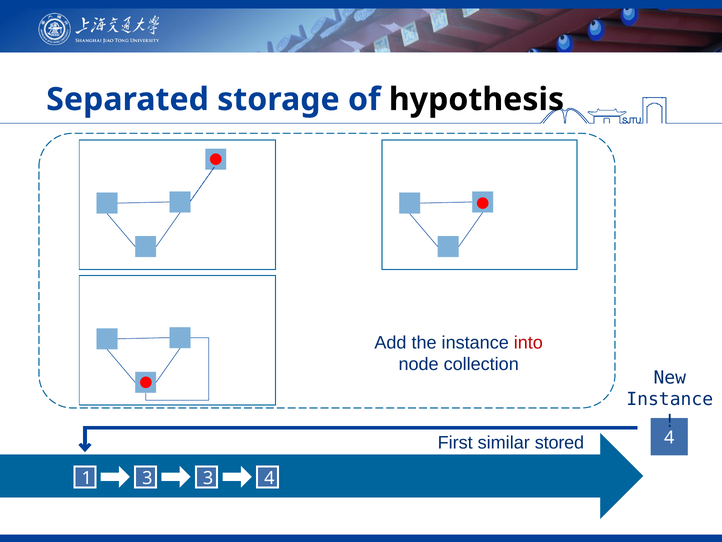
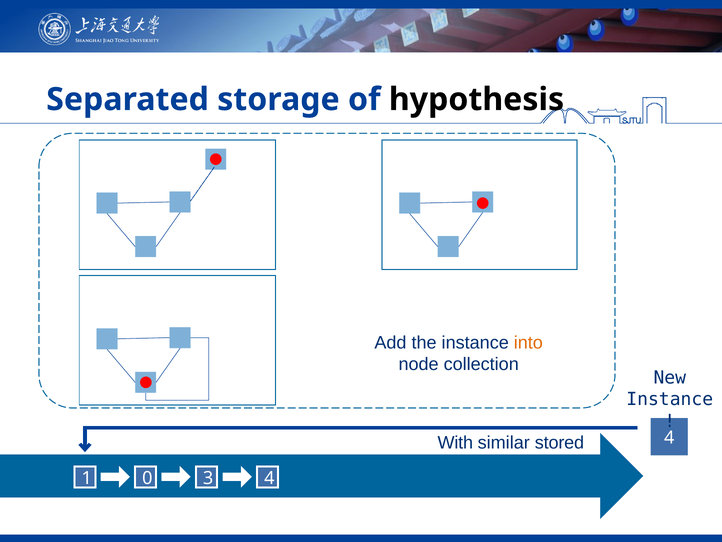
into colour: red -> orange
First: First -> With
1 3: 3 -> 0
